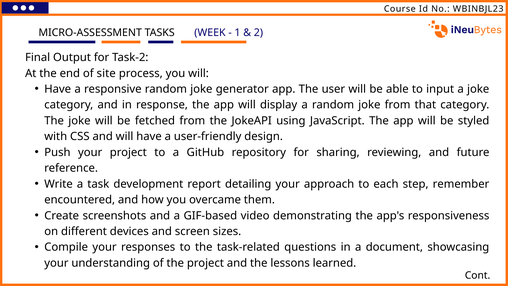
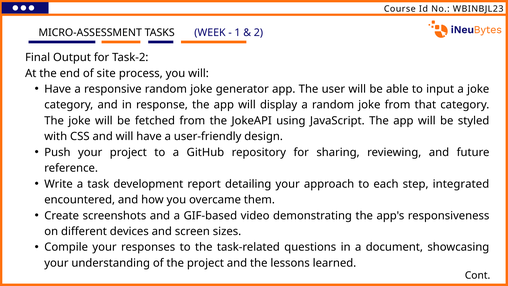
remember: remember -> integrated
